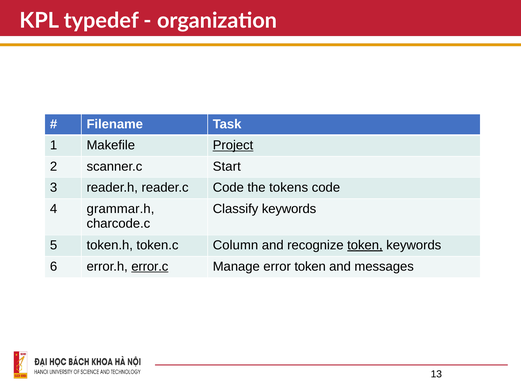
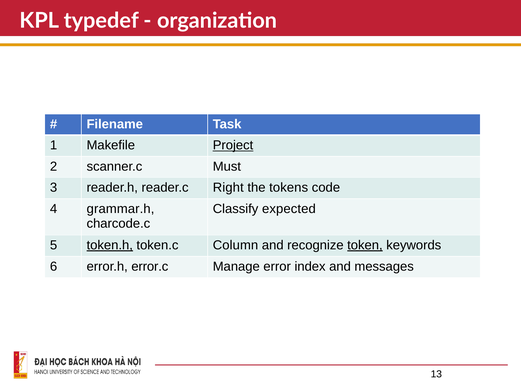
Start: Start -> Must
reader.c Code: Code -> Right
Classify keywords: keywords -> expected
token.h underline: none -> present
error.c underline: present -> none
error token: token -> index
